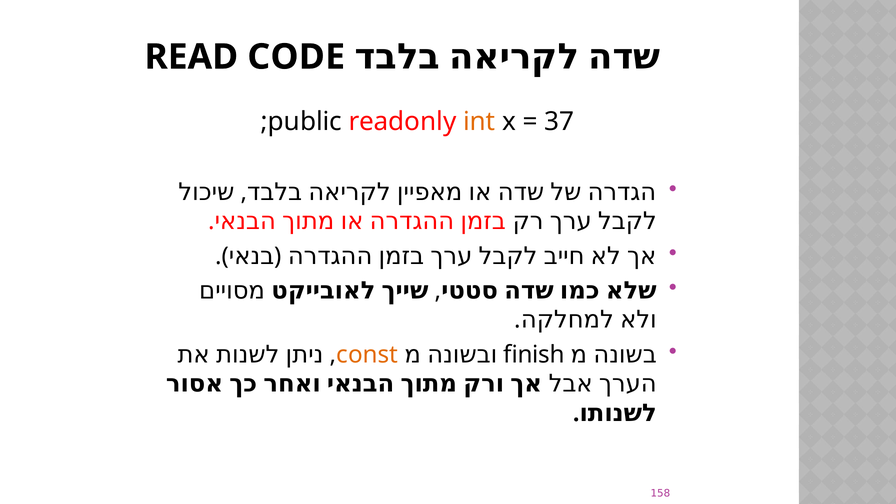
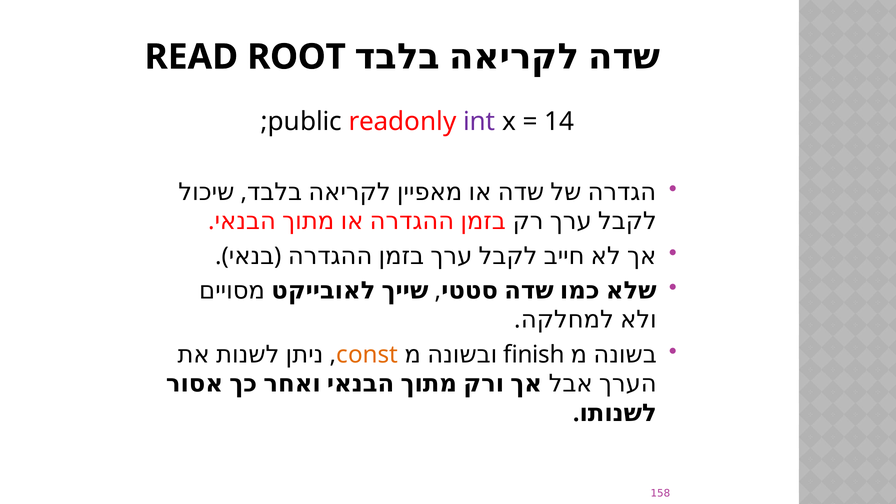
CODE: CODE -> ROOT
int colour: orange -> purple
37: 37 -> 14
